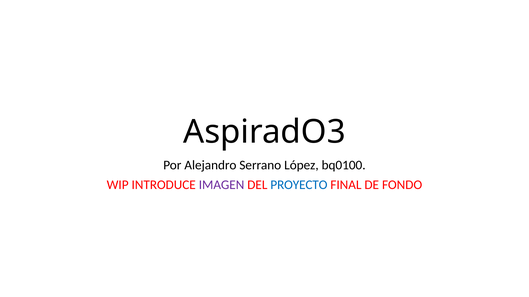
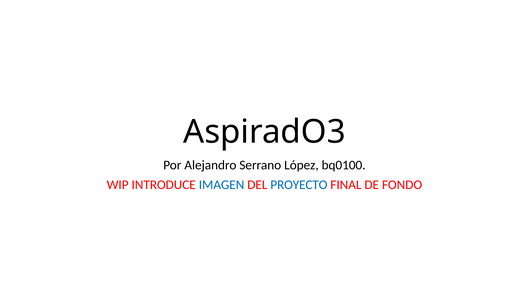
IMAGEN colour: purple -> blue
